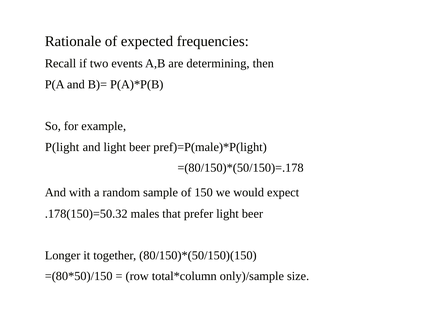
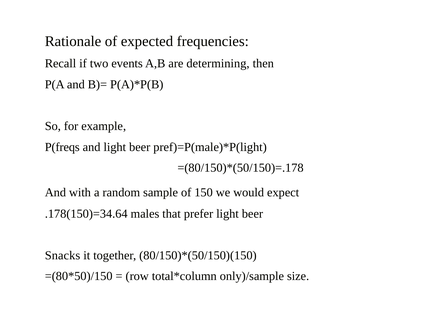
P(light: P(light -> P(freqs
.178(150)=50.32: .178(150)=50.32 -> .178(150)=34.64
Longer: Longer -> Snacks
